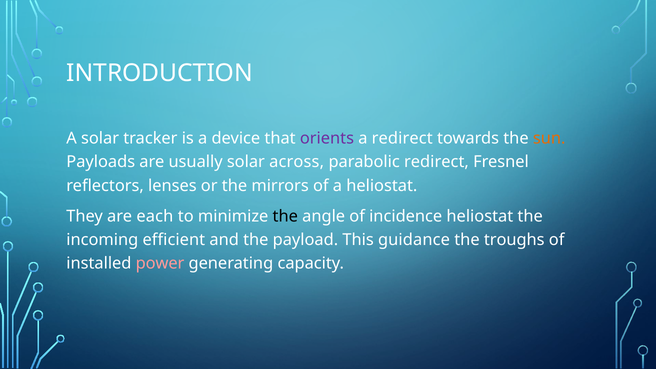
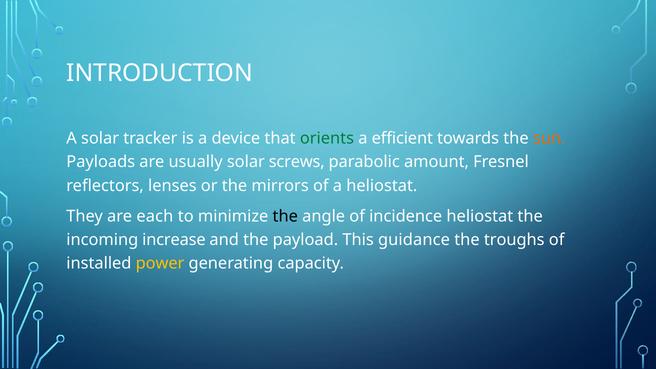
orients colour: purple -> green
a redirect: redirect -> efficient
across: across -> screws
parabolic redirect: redirect -> amount
efficient: efficient -> increase
power colour: pink -> yellow
